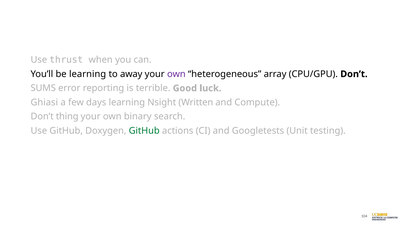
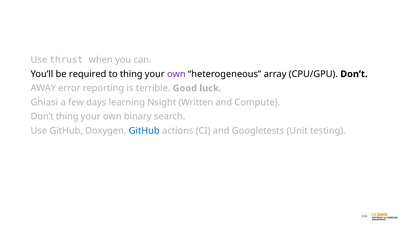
be learning: learning -> required
to away: away -> thing
SUMS: SUMS -> AWAY
GitHub at (144, 131) colour: green -> blue
